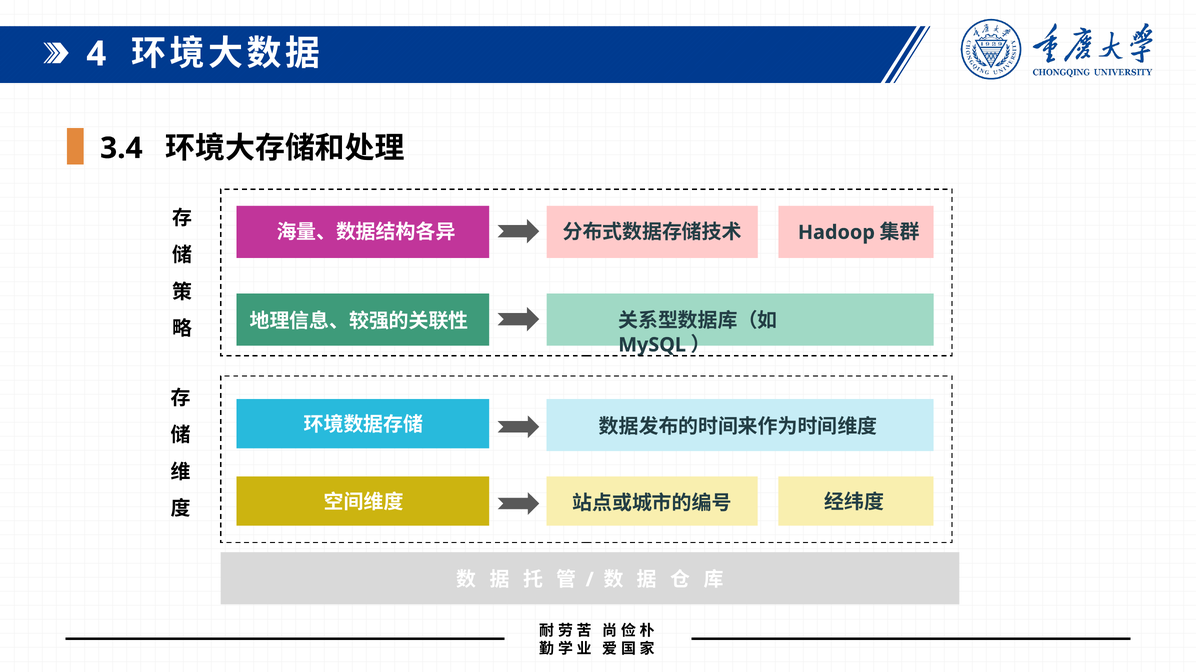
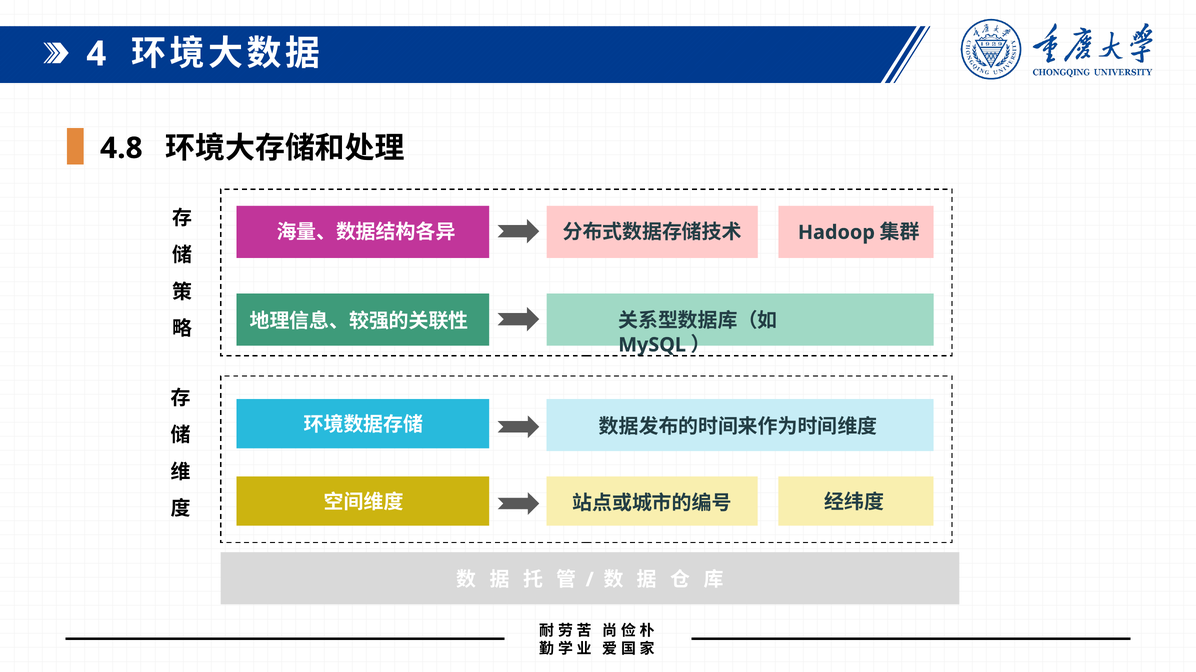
3.4: 3.4 -> 4.8
